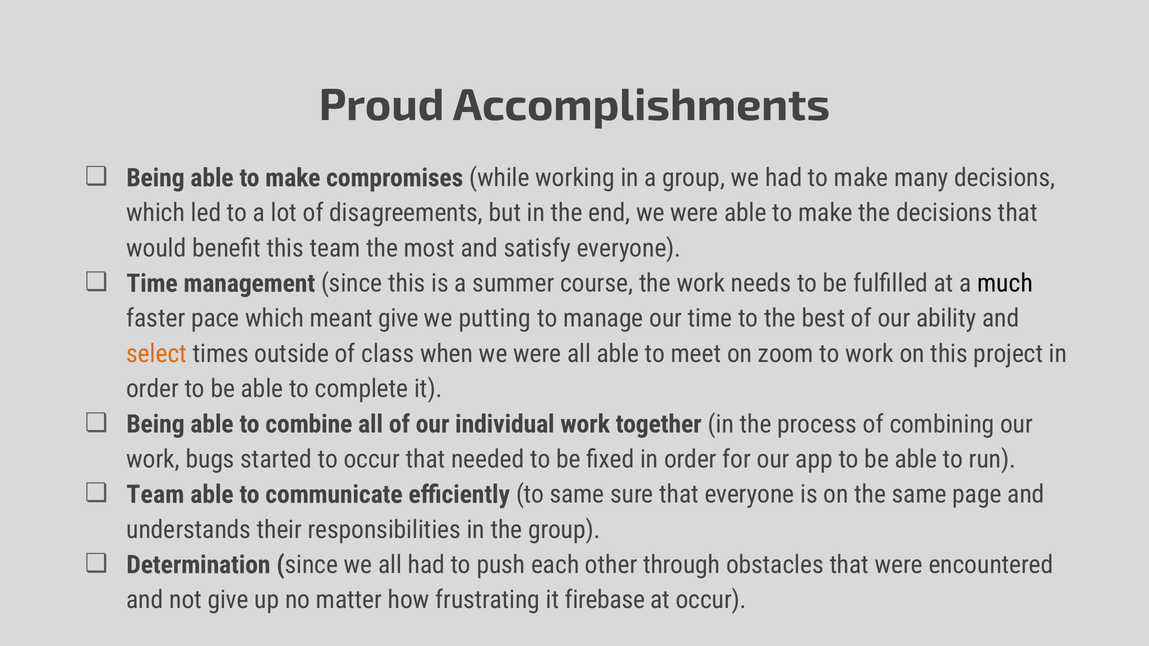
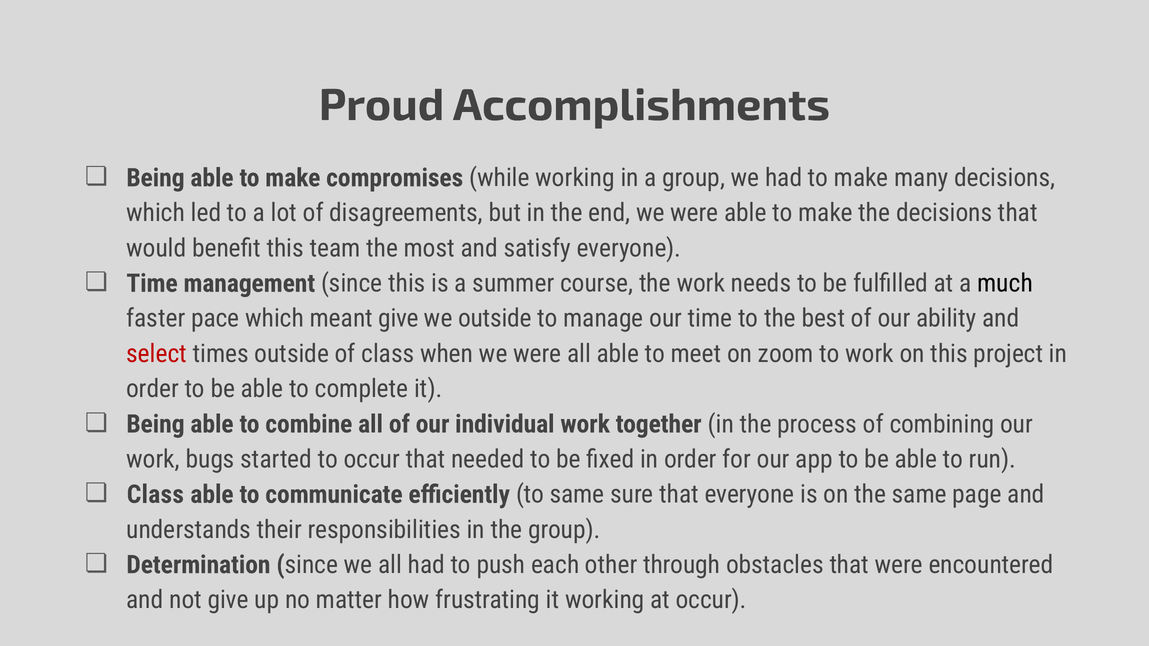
we putting: putting -> outside
select colour: orange -> red
Team at (155, 495): Team -> Class
it firebase: firebase -> working
